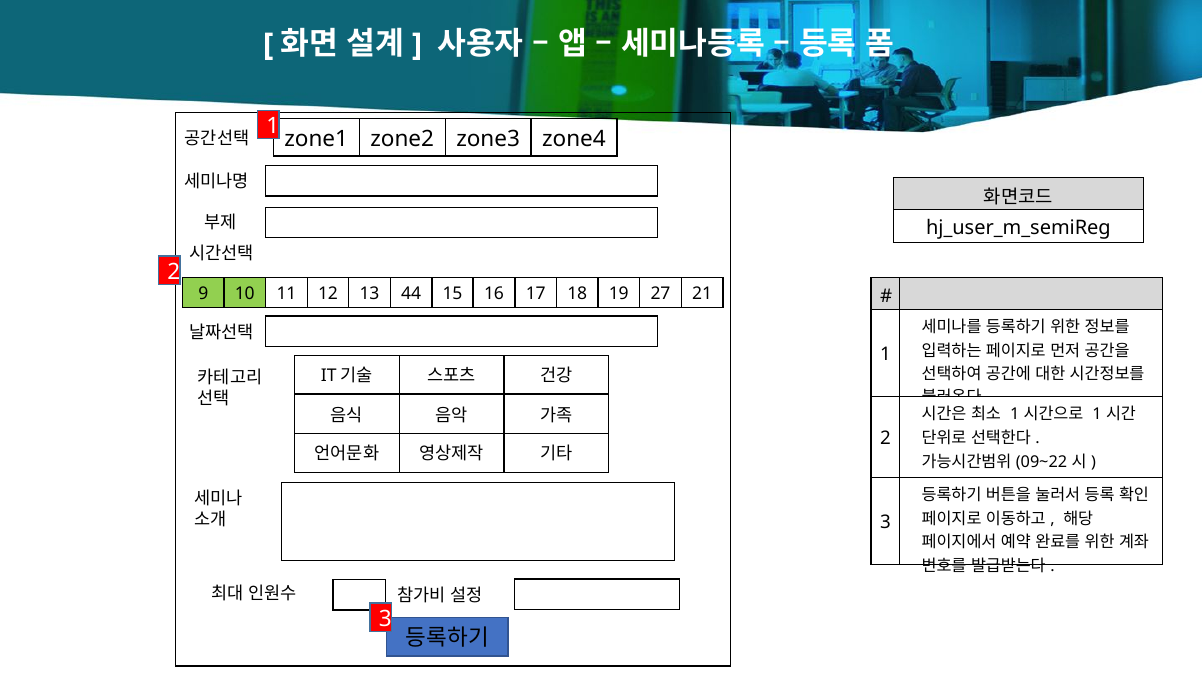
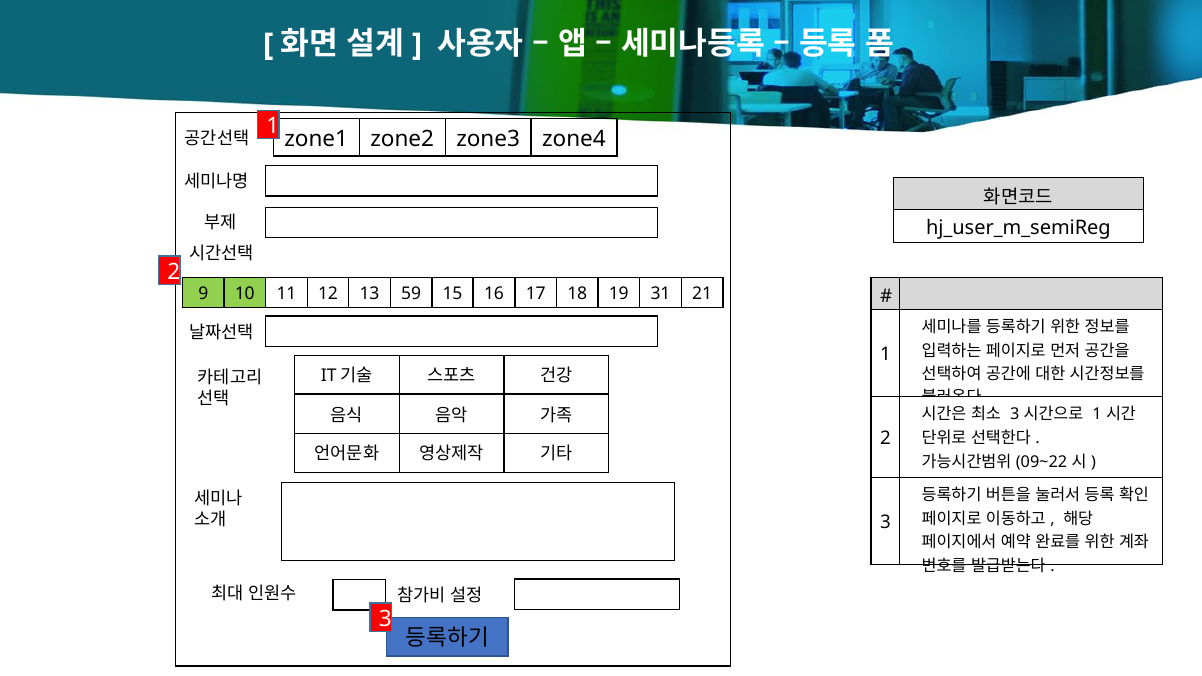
44: 44 -> 59
27: 27 -> 31
1 at (1015, 415): 1 -> 3
